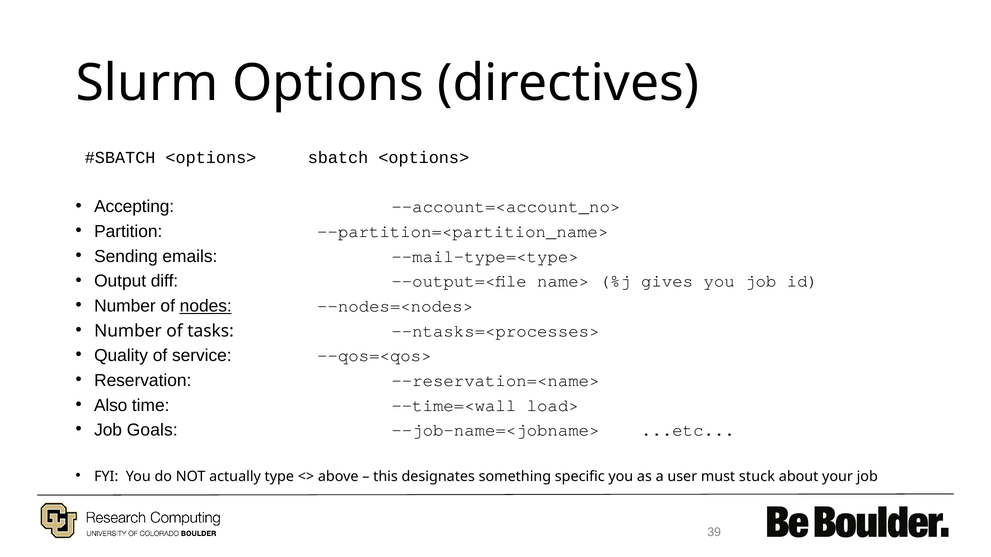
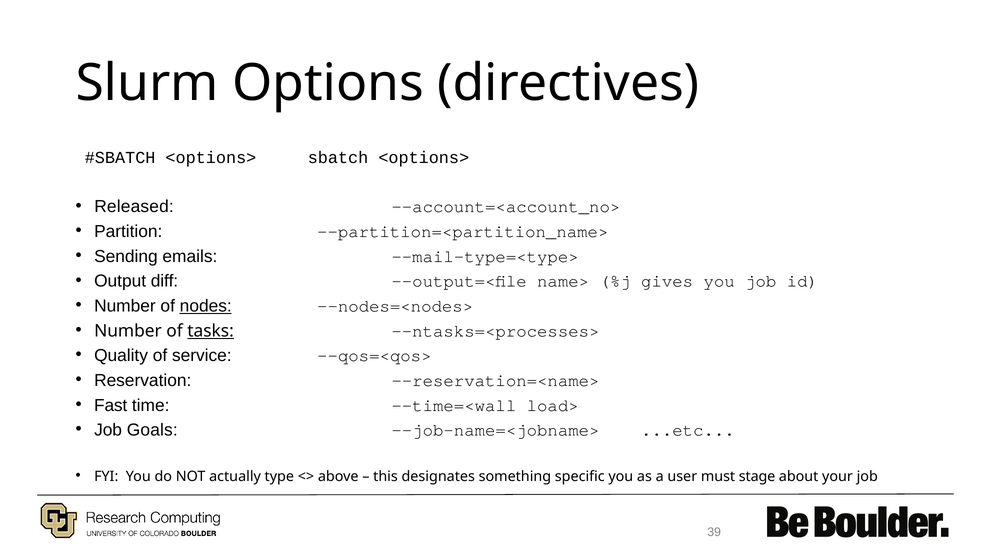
Accepting: Accepting -> Released
tasks underline: none -> present
Also: Also -> Fast
stuck: stuck -> stage
